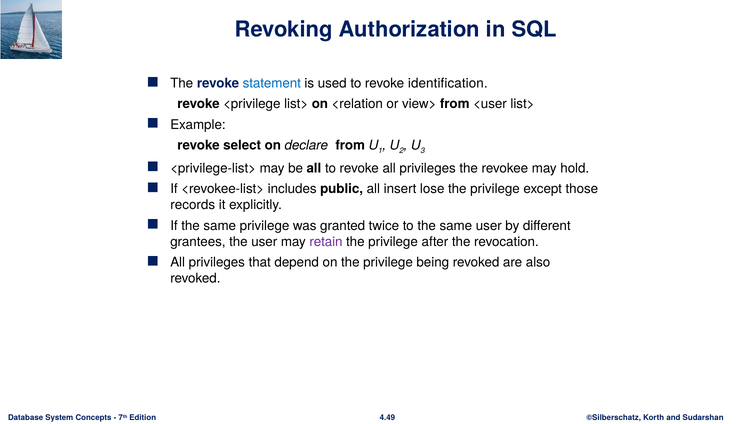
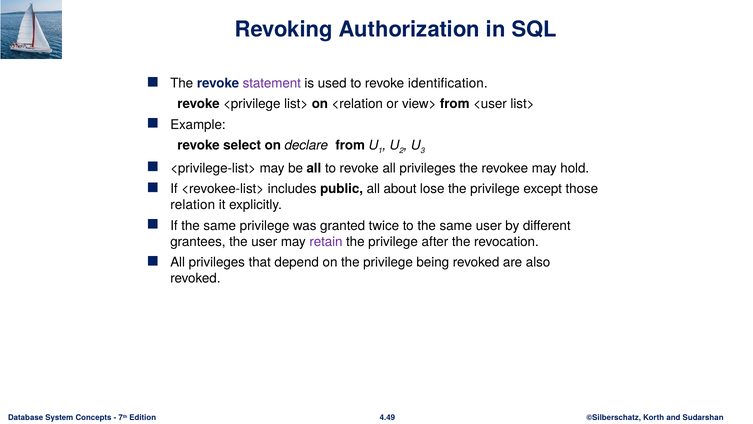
statement colour: blue -> purple
insert: insert -> about
records: records -> relation
